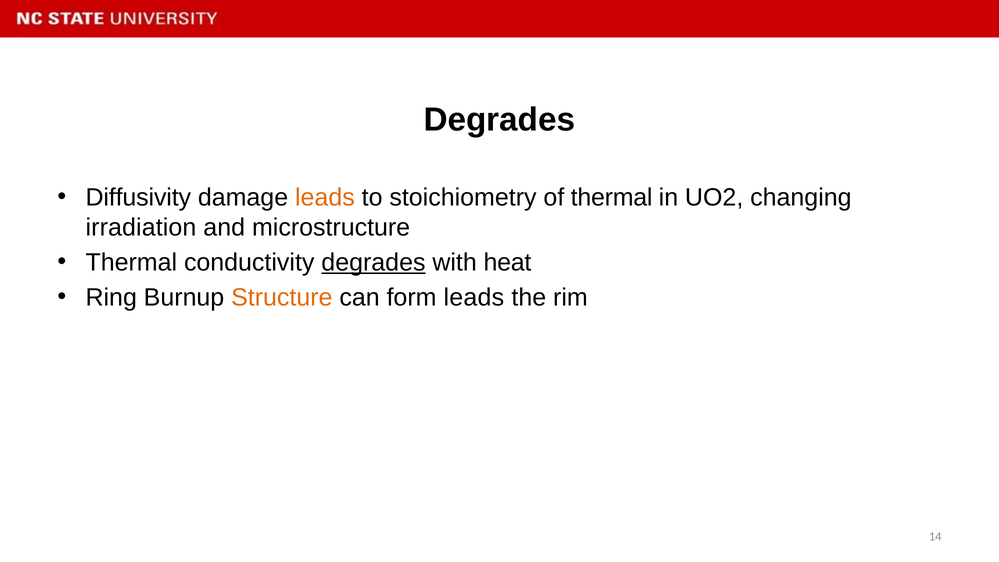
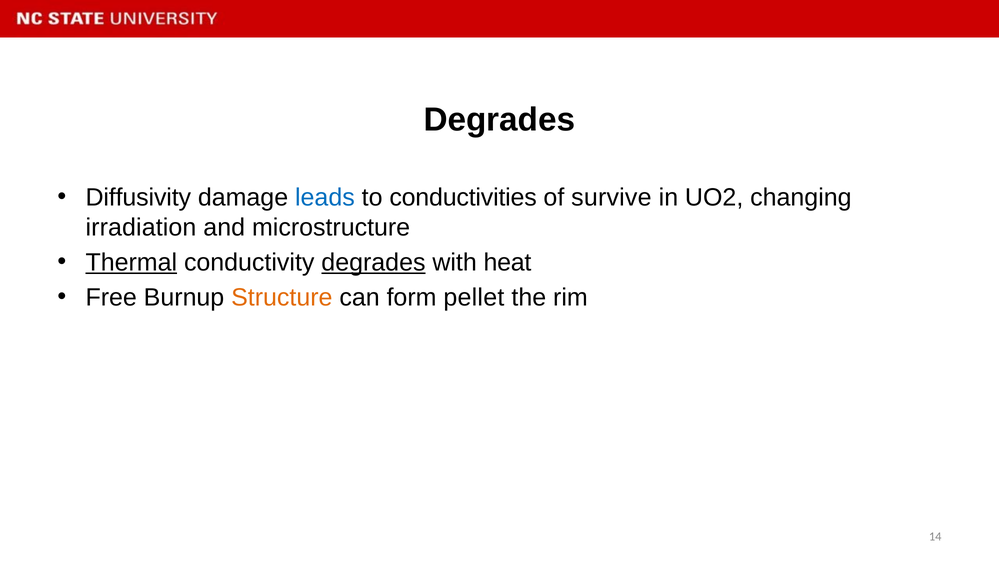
leads at (325, 198) colour: orange -> blue
stoichiometry: stoichiometry -> conductivities
of thermal: thermal -> survive
Thermal at (131, 262) underline: none -> present
Ring: Ring -> Free
form leads: leads -> pellet
